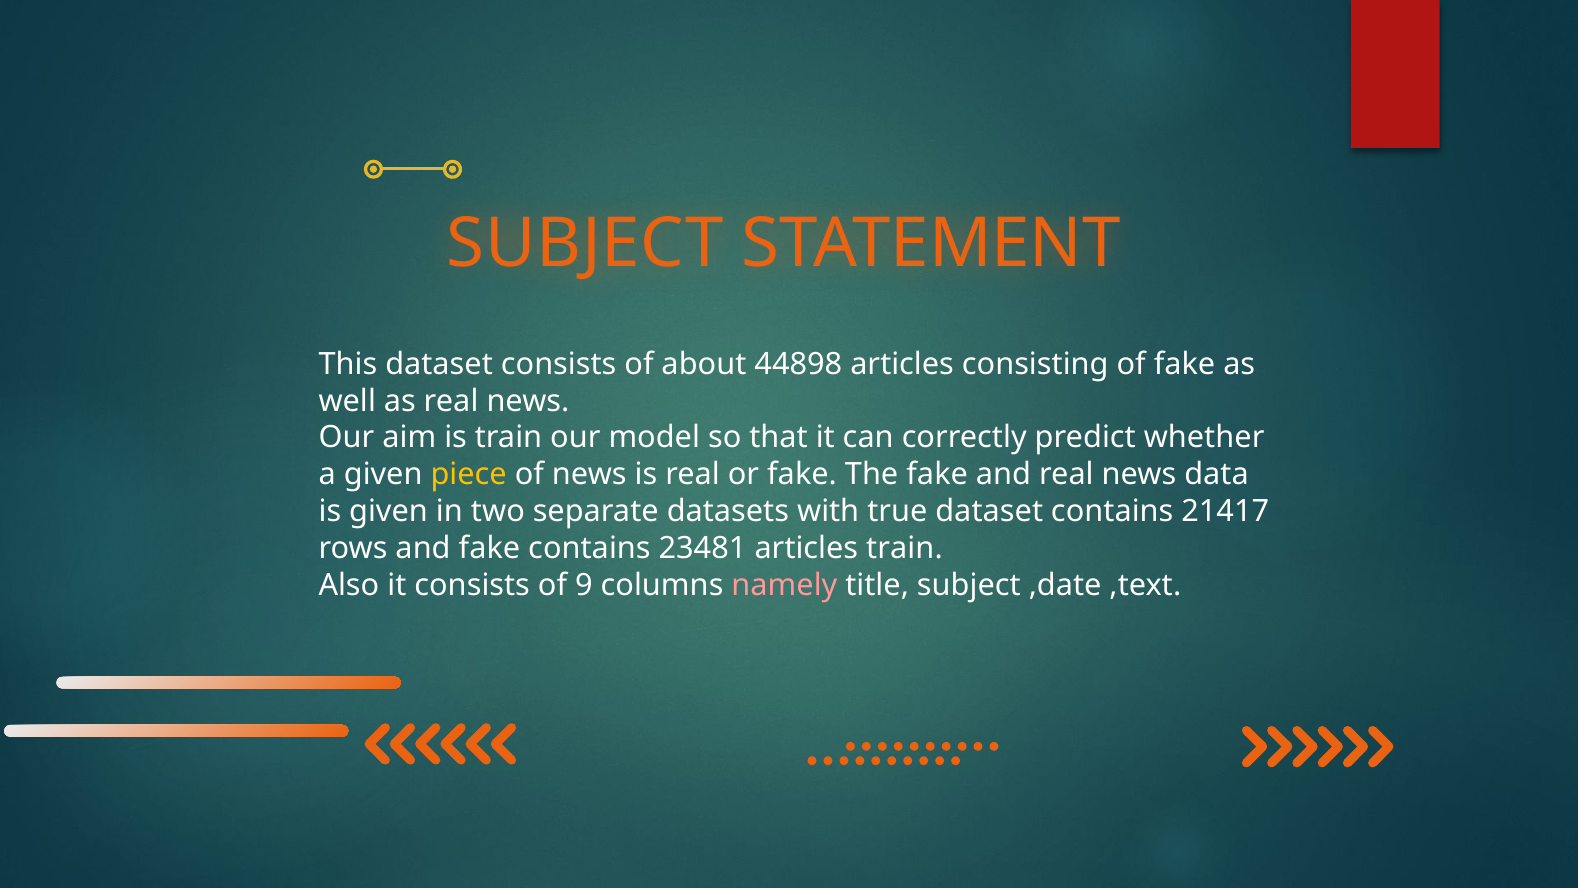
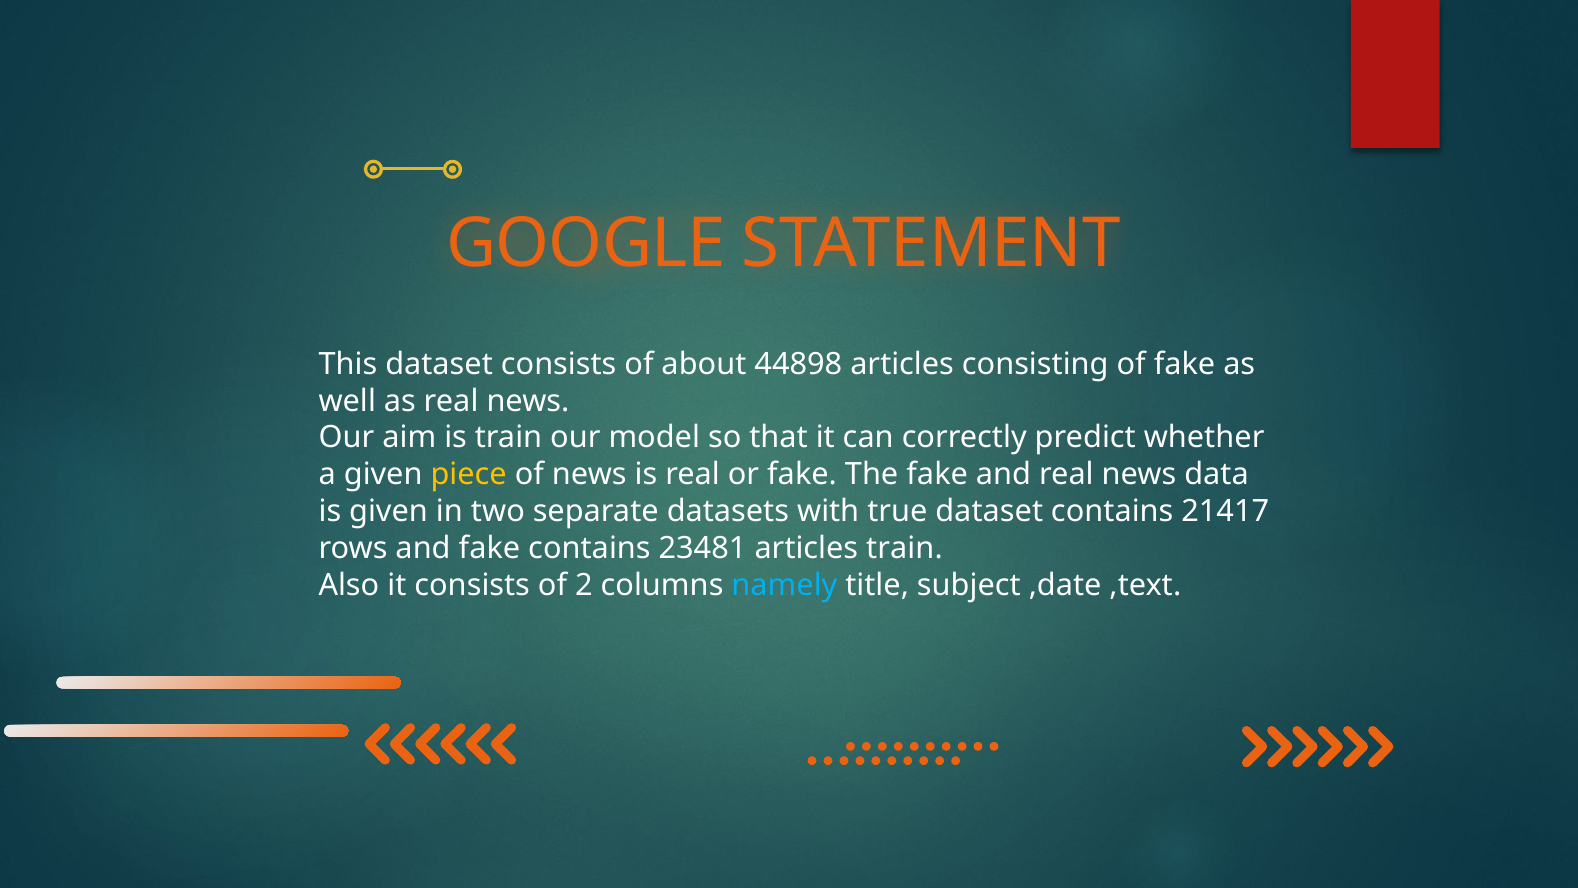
SUBJECT at (585, 244): SUBJECT -> GOOGLE
9: 9 -> 2
namely colour: pink -> light blue
